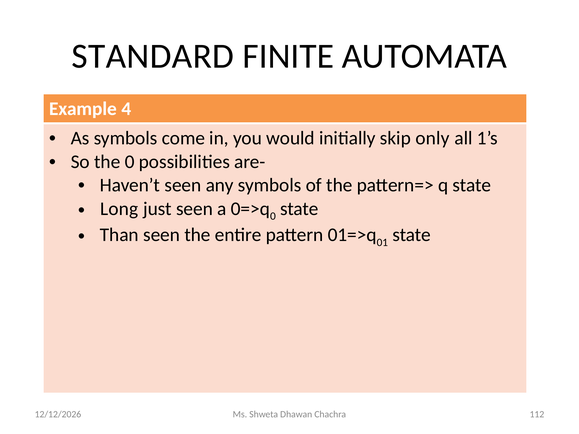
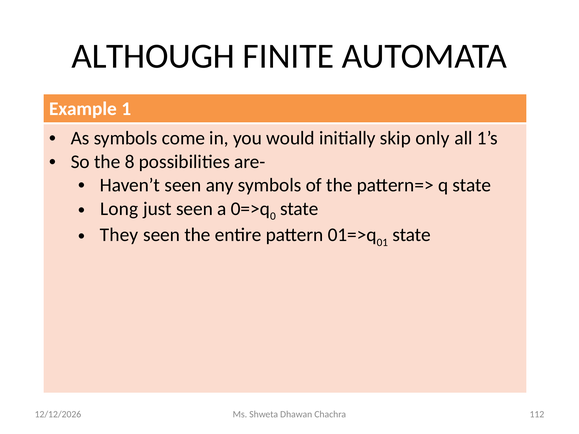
STANDARD: STANDARD -> ALTHOUGH
4: 4 -> 1
the 0: 0 -> 8
Than: Than -> They
